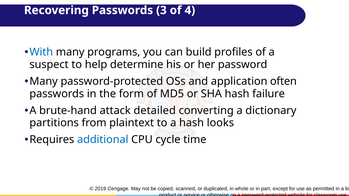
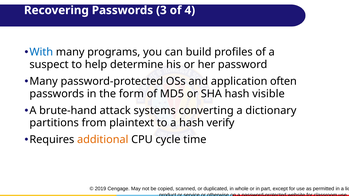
failure: failure -> visible
detailed: detailed -> systems
looks: looks -> verify
additional colour: blue -> orange
